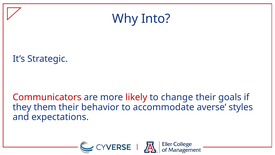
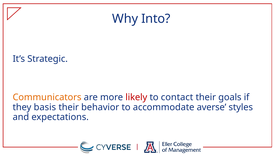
Communicators colour: red -> orange
change: change -> contact
them: them -> basis
